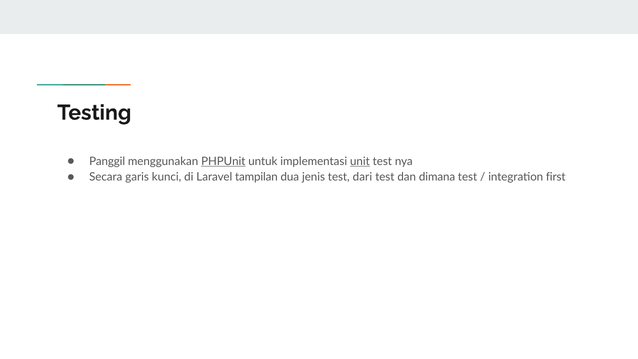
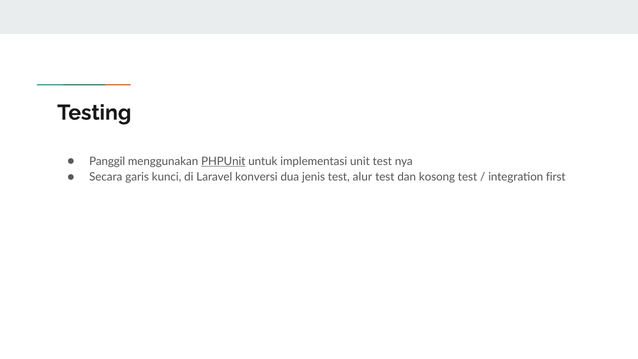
unit underline: present -> none
tampilan: tampilan -> konversi
dari: dari -> alur
dimana: dimana -> kosong
